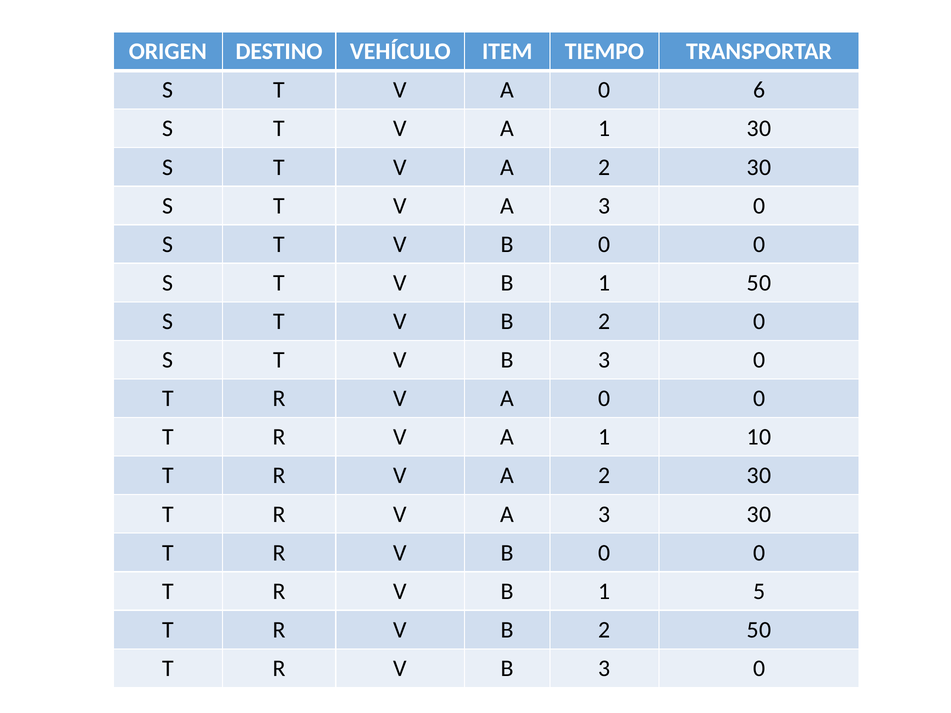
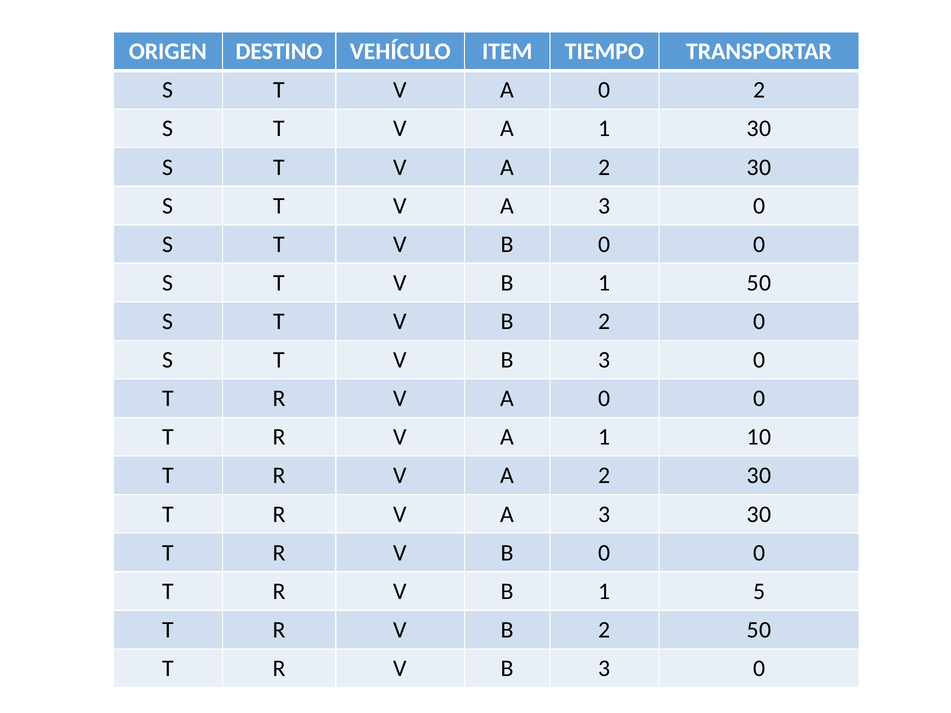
0 6: 6 -> 2
